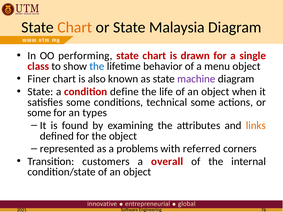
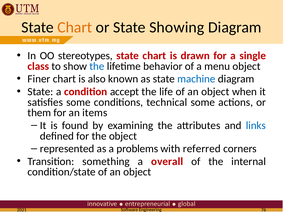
Malaysia: Malaysia -> Showing
performing: performing -> stereotypes
machine colour: purple -> blue
define: define -> accept
some at (39, 113): some -> them
types: types -> items
links colour: orange -> blue
customers: customers -> something
